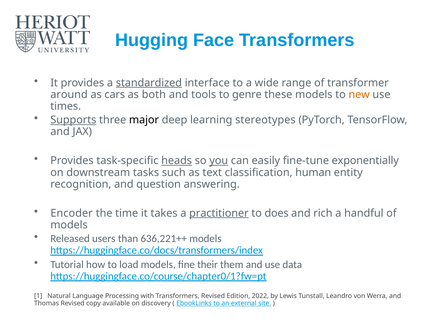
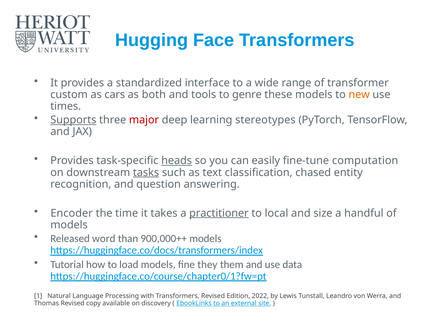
standardized underline: present -> none
around: around -> custom
major colour: black -> red
you underline: present -> none
exponentially: exponentially -> computation
tasks underline: none -> present
human: human -> chased
does: does -> local
rich: rich -> size
users: users -> word
636,221++: 636,221++ -> 900,000++
their: their -> they
